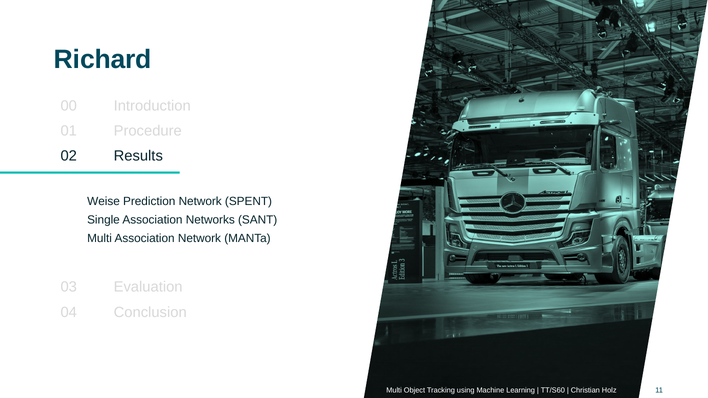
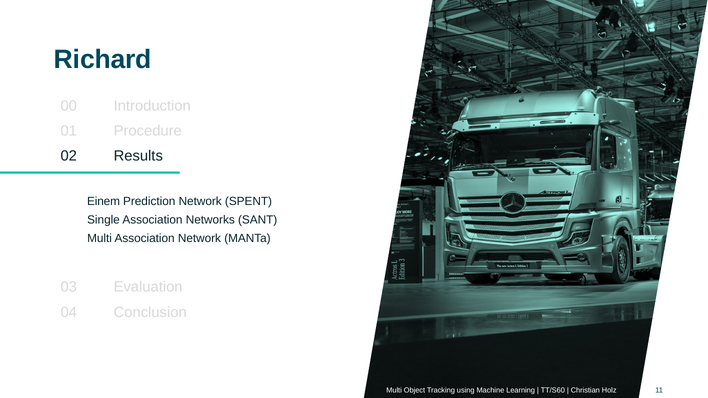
Weise: Weise -> Einem
